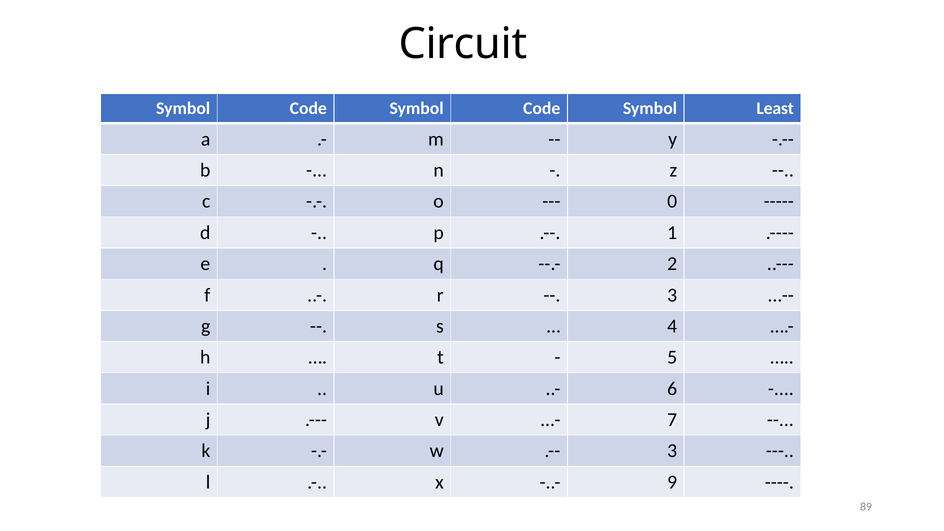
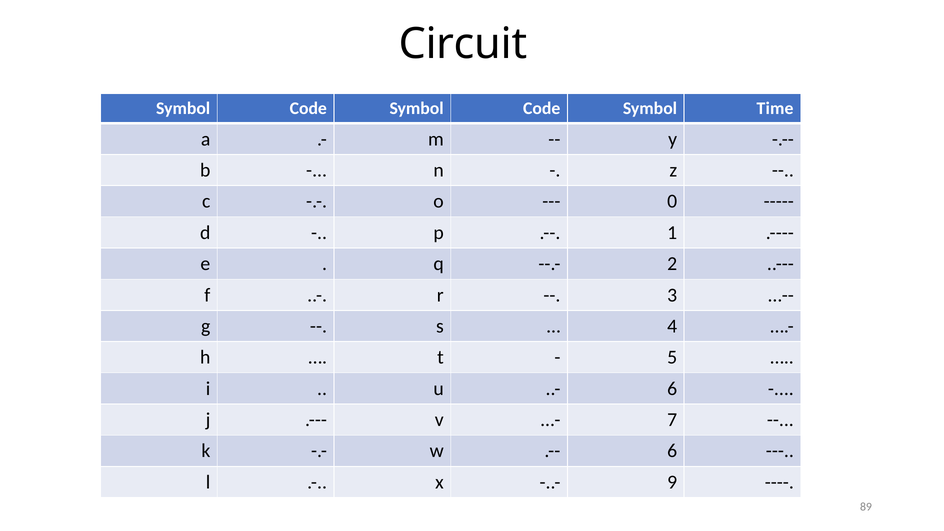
Least: Least -> Time
3 at (672, 451): 3 -> 6
